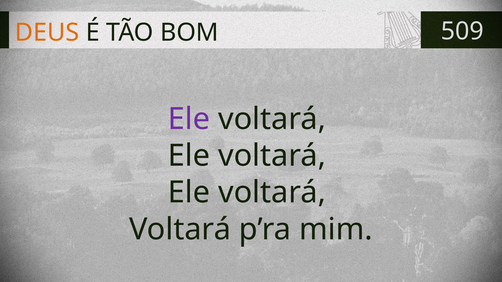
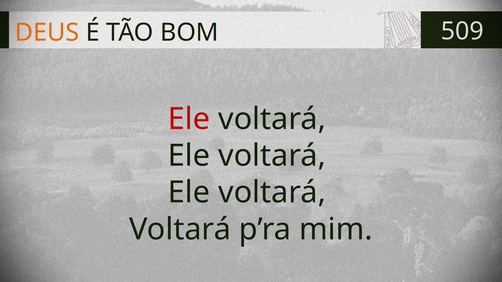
Ele at (189, 119) colour: purple -> red
